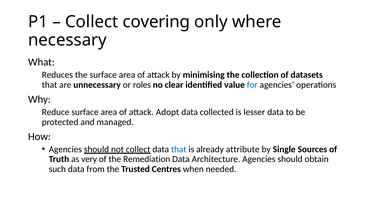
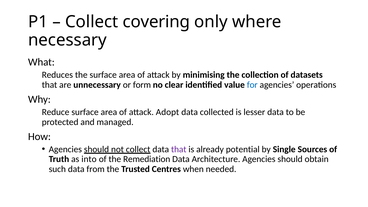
roles: roles -> form
that at (179, 149) colour: blue -> purple
attribute: attribute -> potential
very: very -> into
